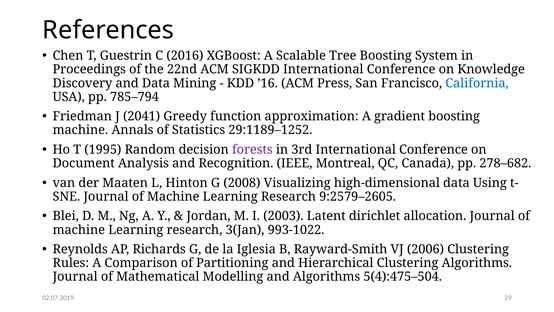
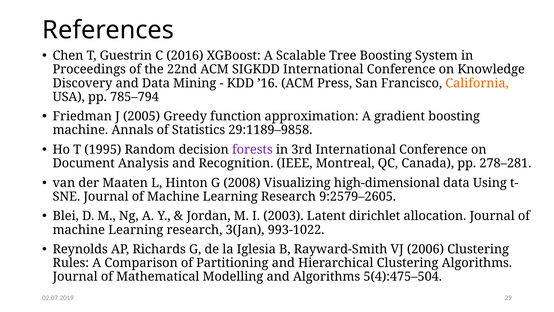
California colour: blue -> orange
2041: 2041 -> 2005
29:1189–1252: 29:1189–1252 -> 29:1189–9858
278–682: 278–682 -> 278–281
